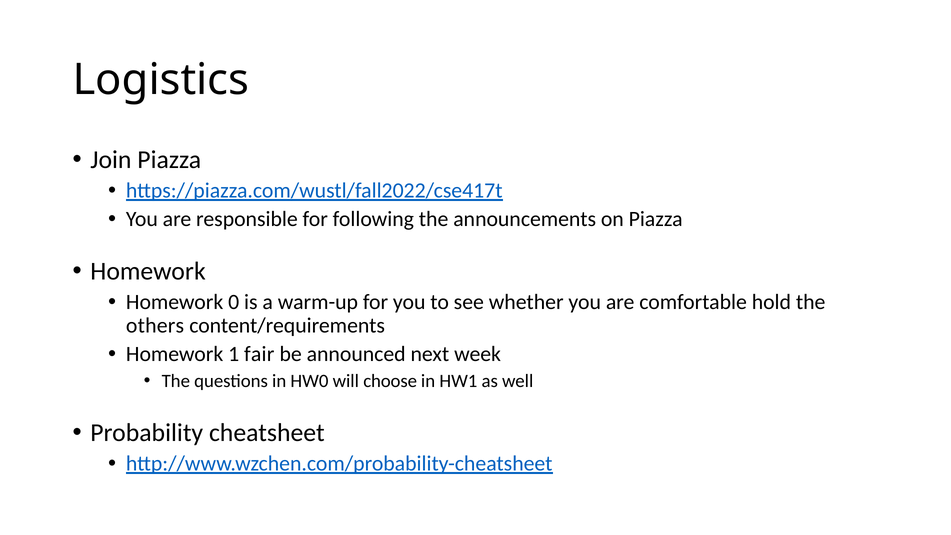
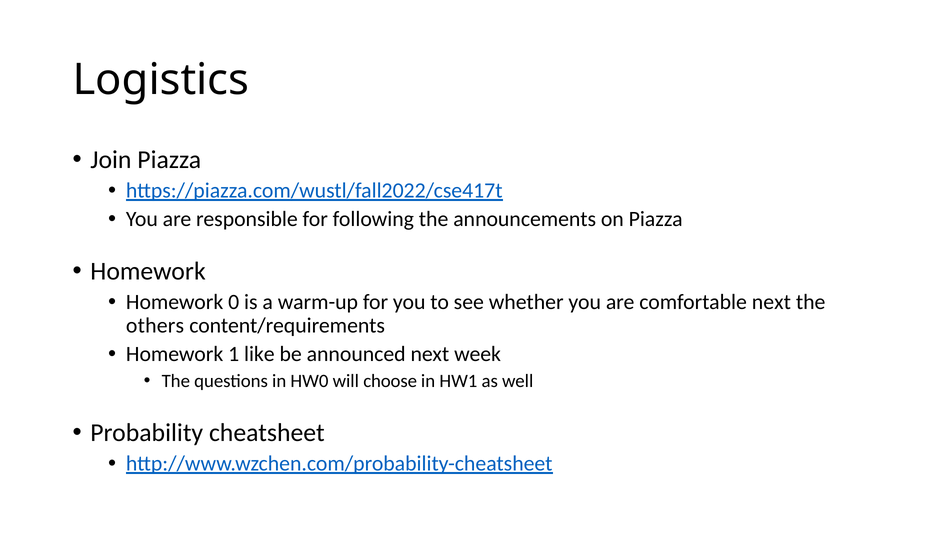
comfortable hold: hold -> next
fair: fair -> like
